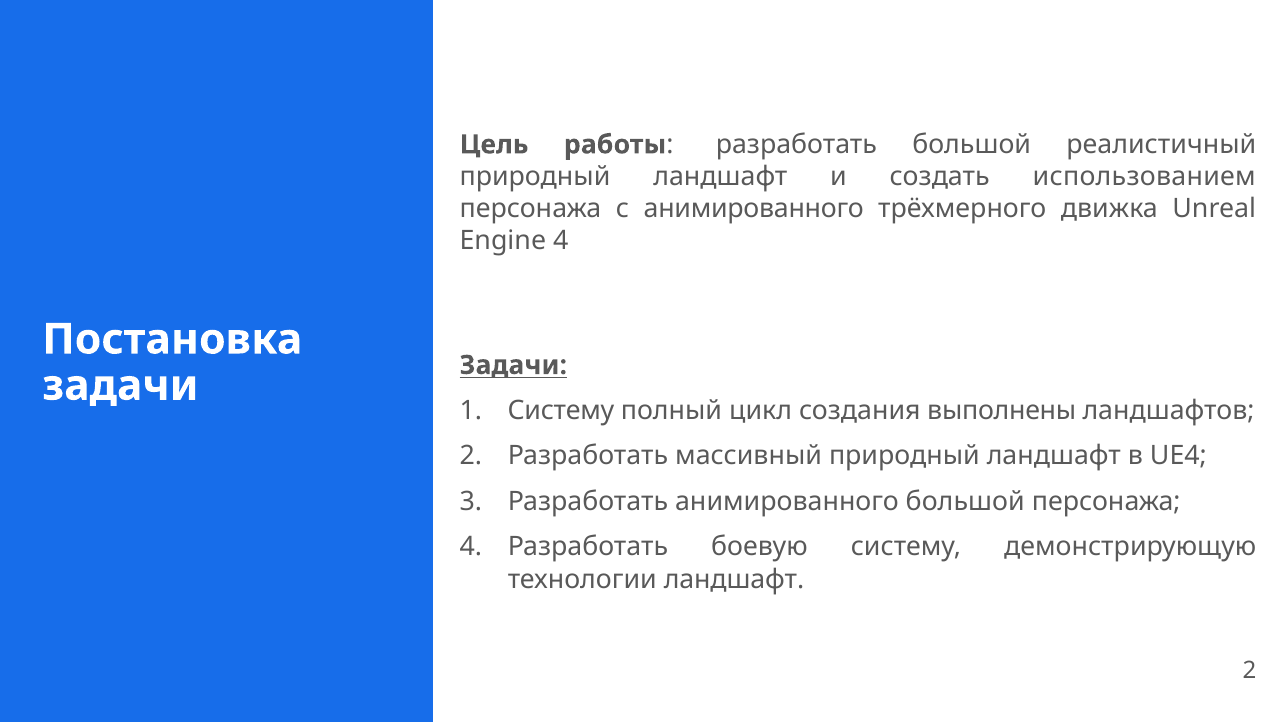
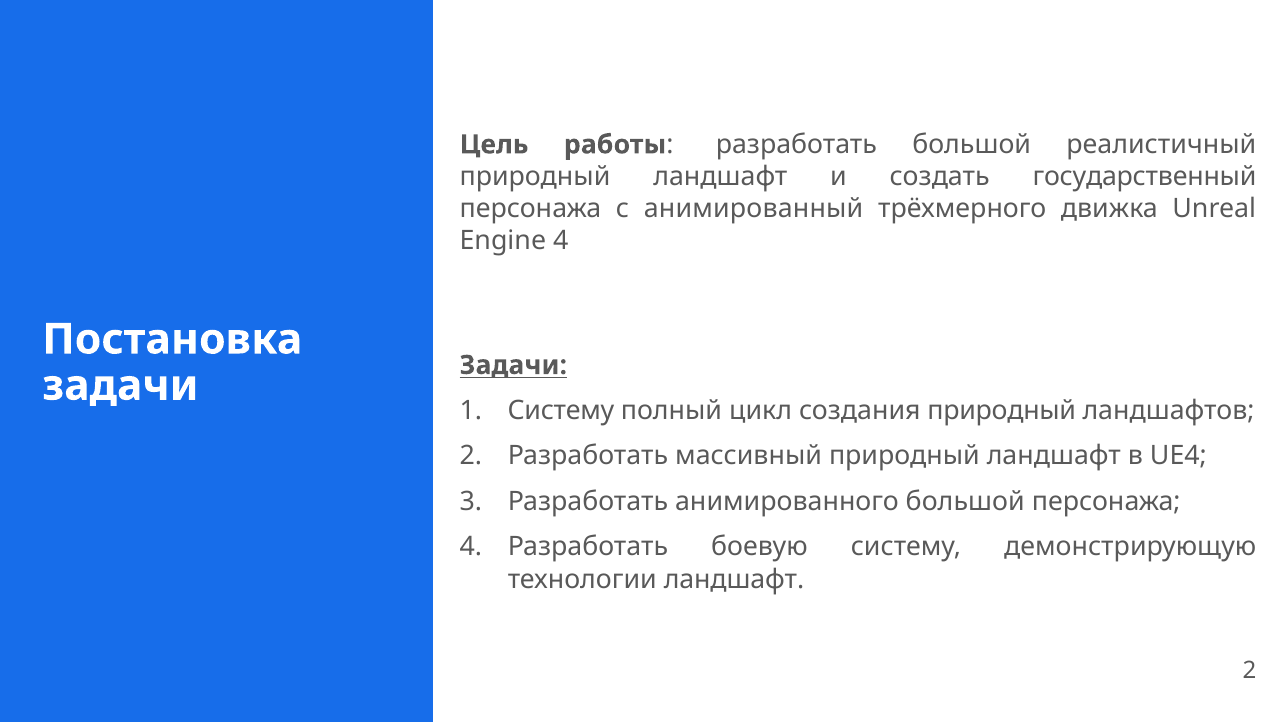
использованием: использованием -> государственный
с анимированного: анимированного -> анимированный
создания выполнены: выполнены -> природный
